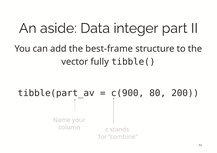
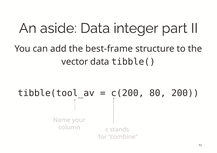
vector fully: fully -> data
tibble(part_av: tibble(part_av -> tibble(tool_av
c(900: c(900 -> c(200
